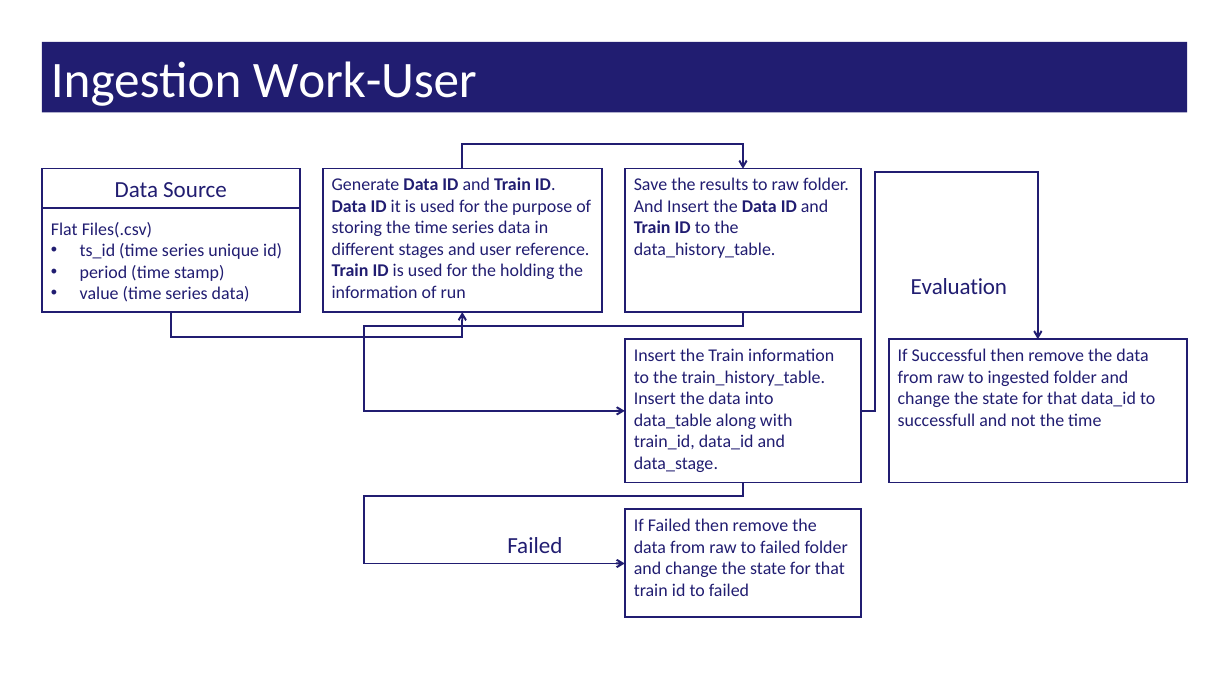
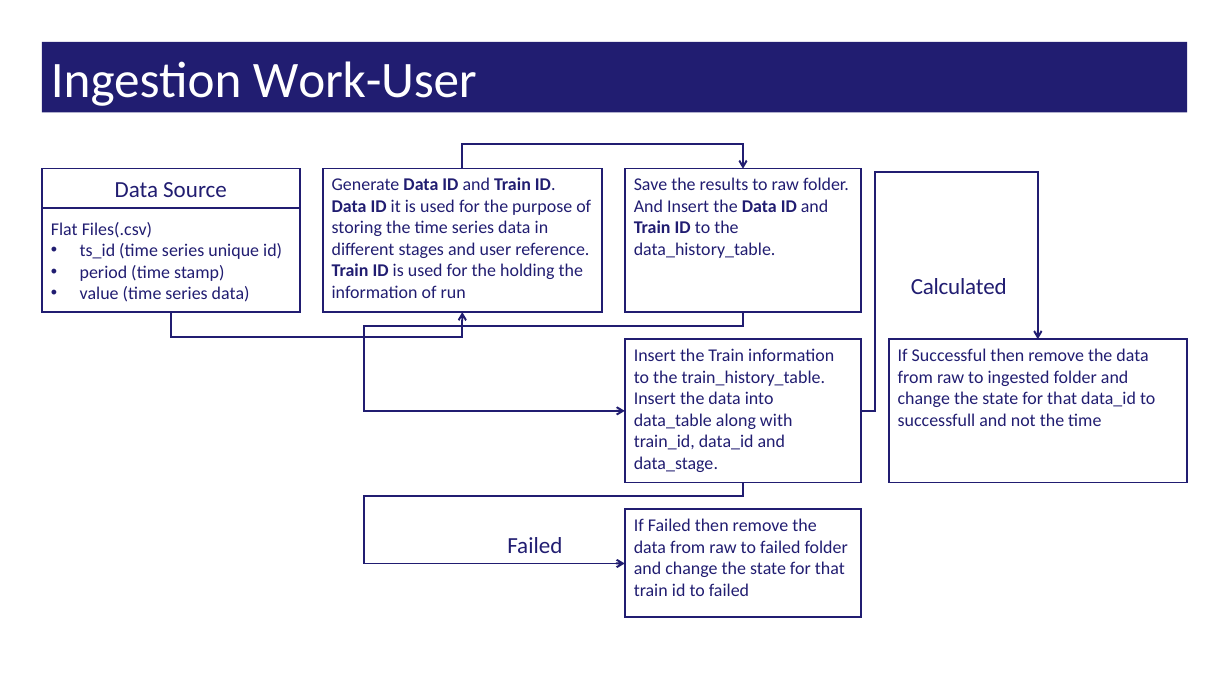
Evaluation: Evaluation -> Calculated
